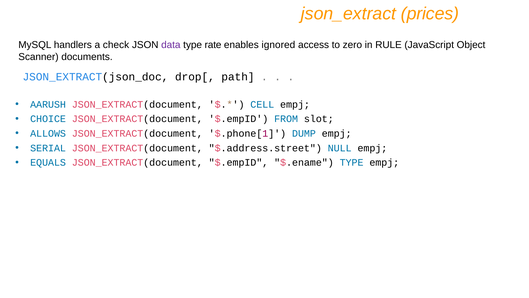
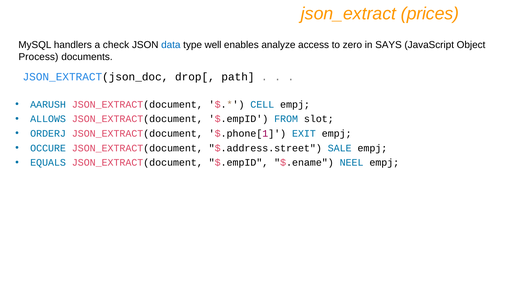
data colour: purple -> blue
rate: rate -> well
ignored: ignored -> analyze
RULE: RULE -> SAYS
Scanner: Scanner -> Process
CHOICE: CHOICE -> ALLOWS
ALLOWS: ALLOWS -> ORDERJ
DUMP: DUMP -> EXIT
SERIAL: SERIAL -> OCCURE
NULL: NULL -> SALE
$.ename TYPE: TYPE -> NEEL
